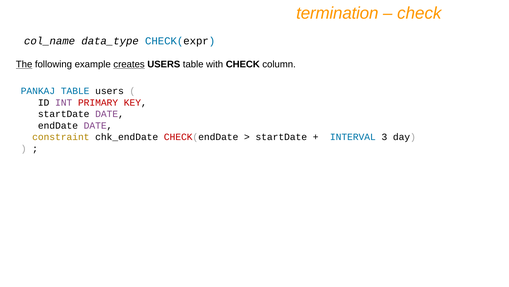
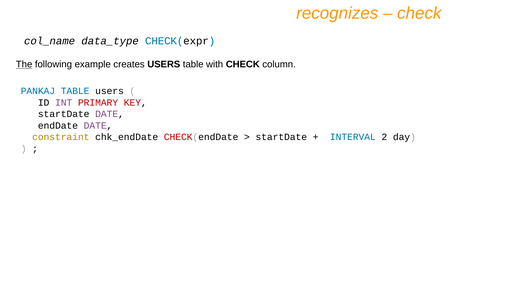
termination: termination -> recognizes
creates underline: present -> none
3: 3 -> 2
